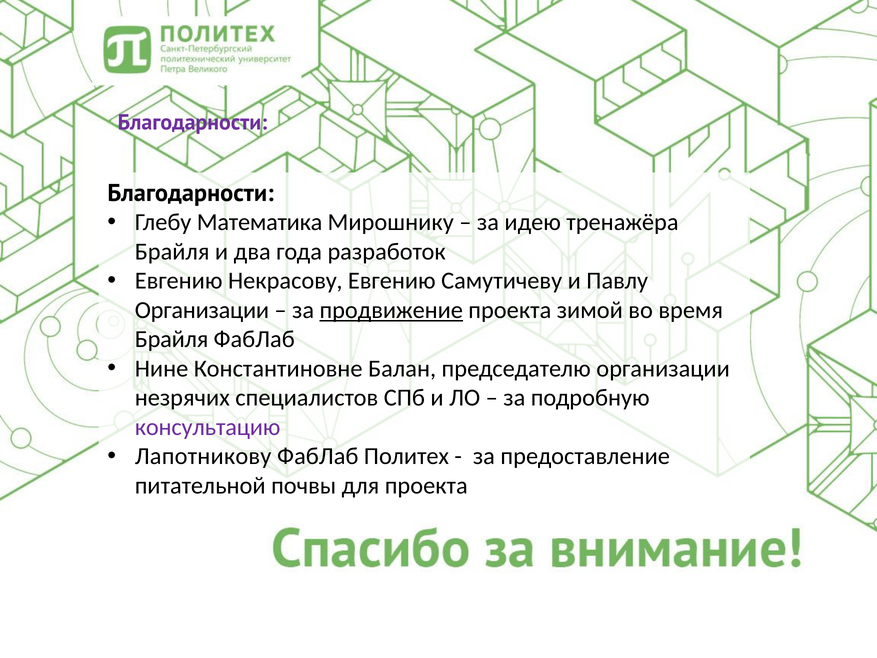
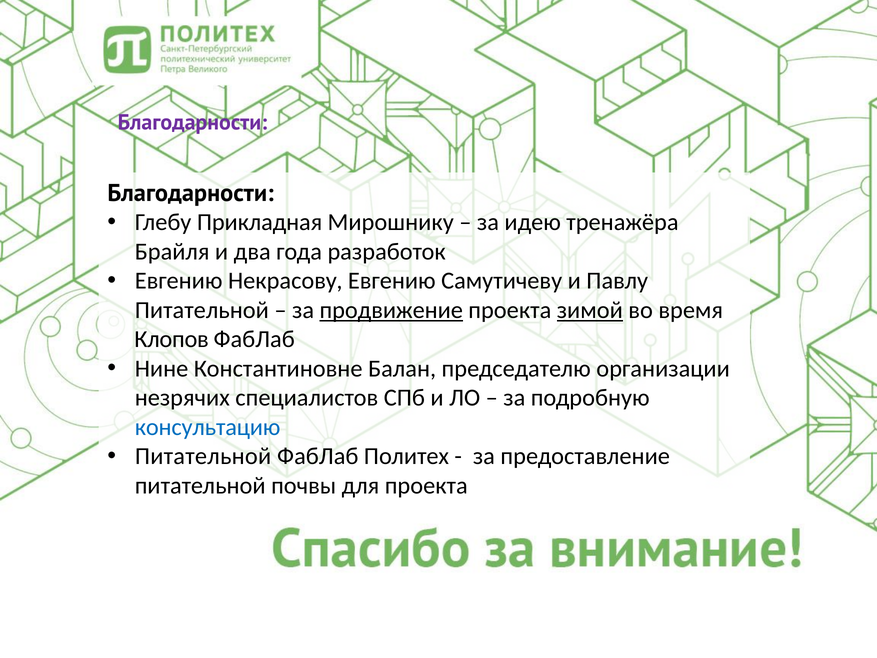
Математика: Математика -> Прикладная
Организации at (202, 310): Организации -> Питательной
зимой underline: none -> present
Брайля at (172, 339): Брайля -> Клопов
консультацию colour: purple -> blue
Лапотникову at (203, 456): Лапотникову -> Питательной
